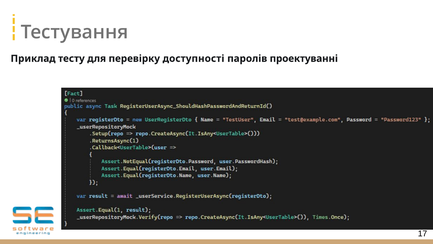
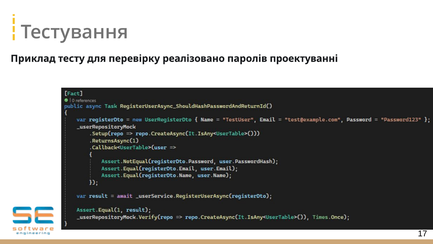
доступності: доступності -> реалізовано
